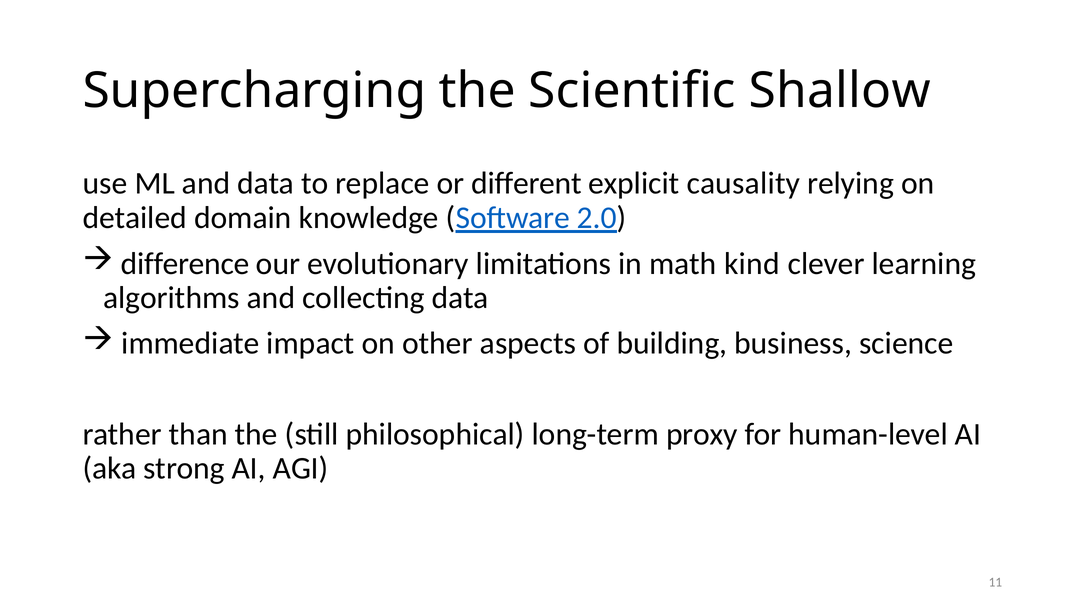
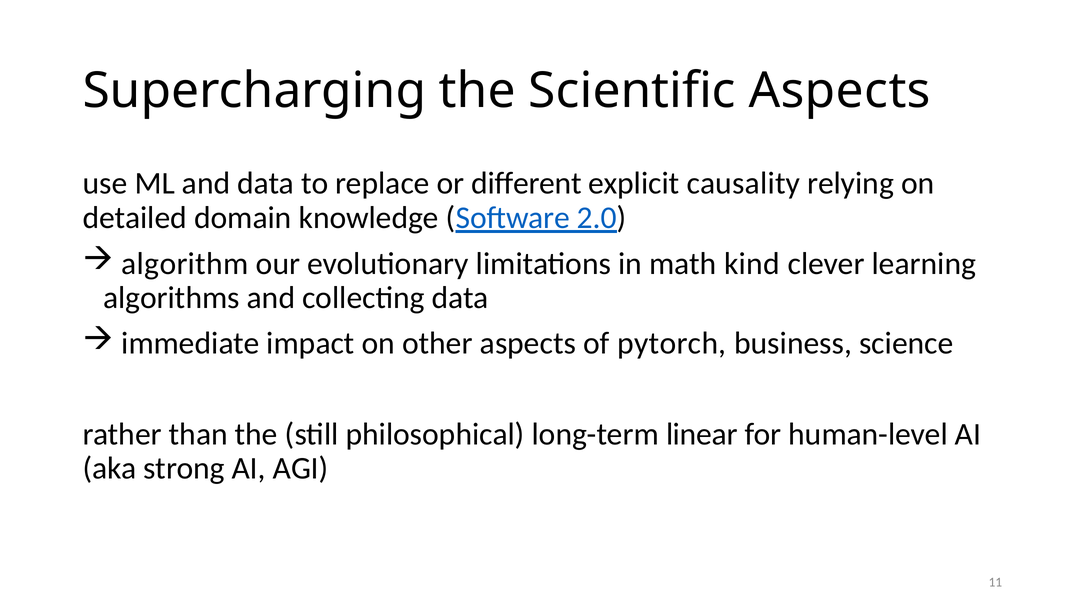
Scientific Shallow: Shallow -> Aspects
difference: difference -> algorithm
building: building -> pytorch
proxy: proxy -> linear
